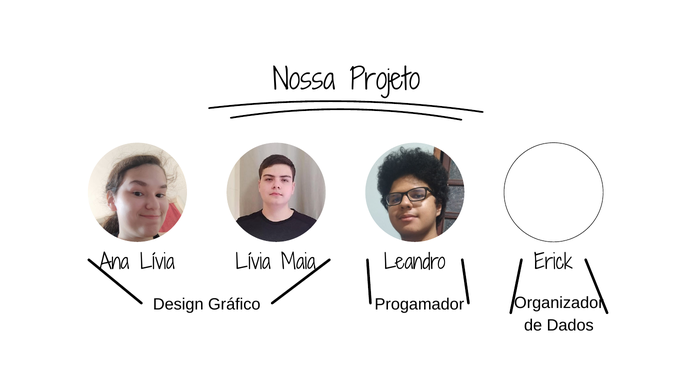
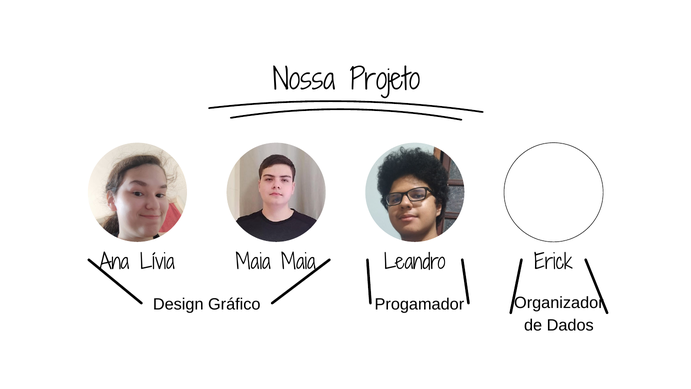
Lívia at (253, 262): Lívia -> Maia
